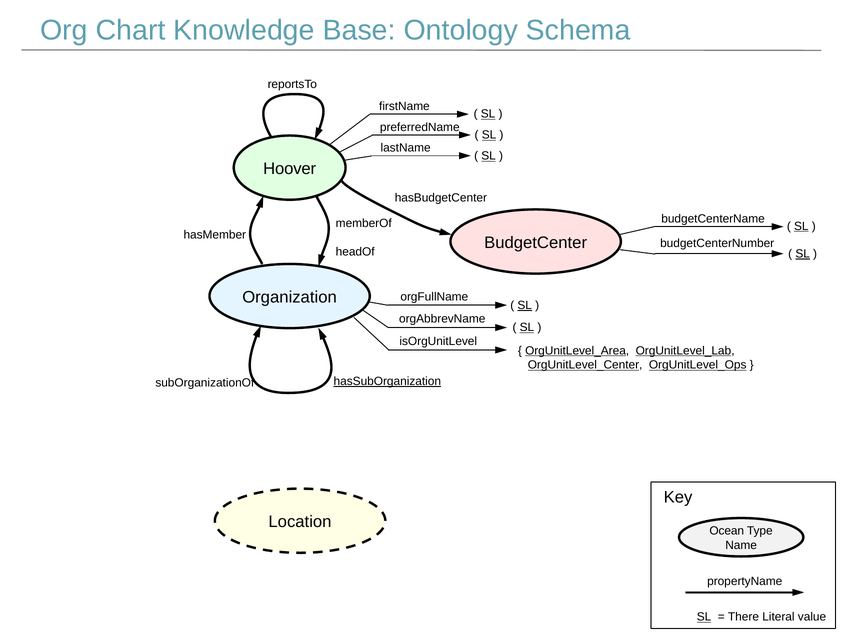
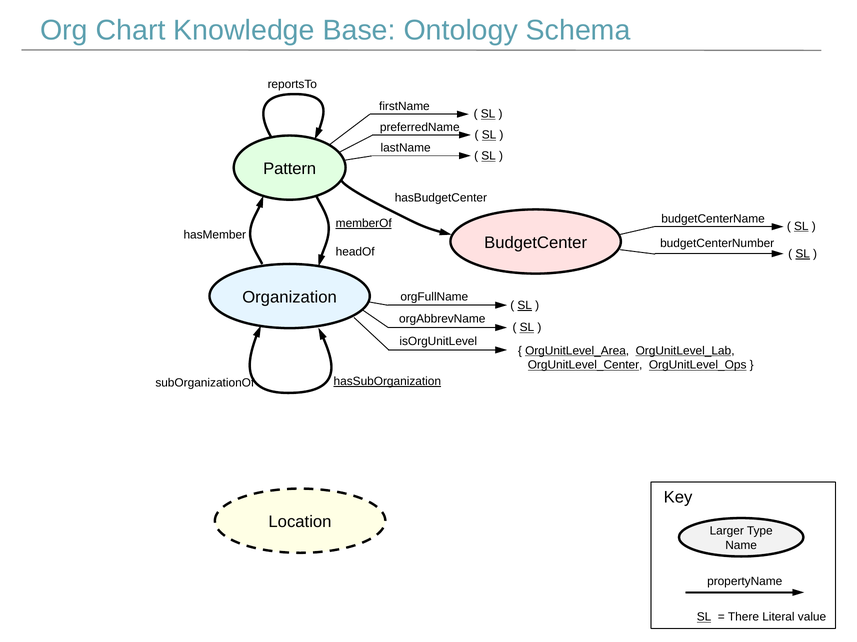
Hoover: Hoover -> Pattern
memberOf underline: none -> present
Ocean: Ocean -> Larger
